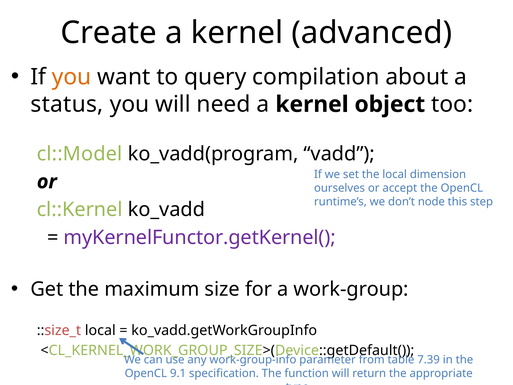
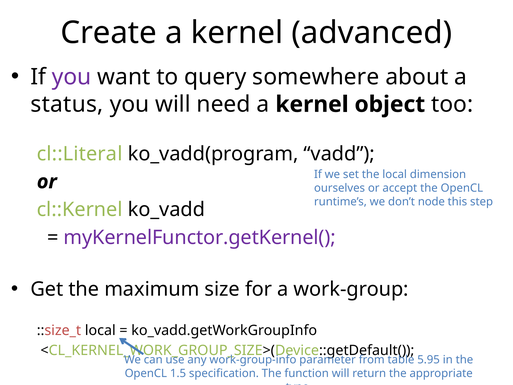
you at (72, 77) colour: orange -> purple
compilation: compilation -> somewhere
cl::Model: cl::Model -> cl::Literal
7.39: 7.39 -> 5.95
9.1: 9.1 -> 1.5
